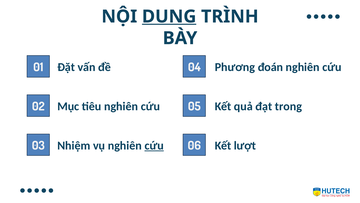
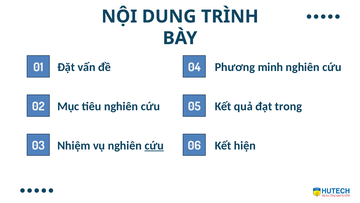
DUNG underline: present -> none
đoán: đoán -> minh
lượt: lượt -> hiện
